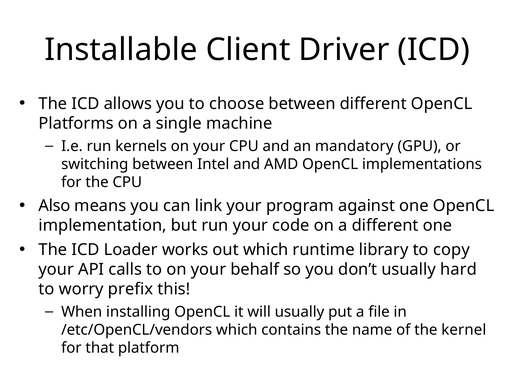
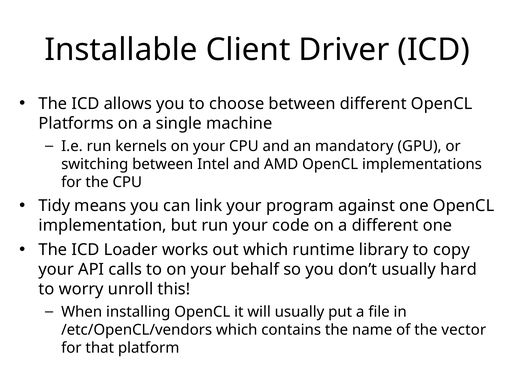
Also: Also -> Tidy
prefix: prefix -> unroll
kernel: kernel -> vector
